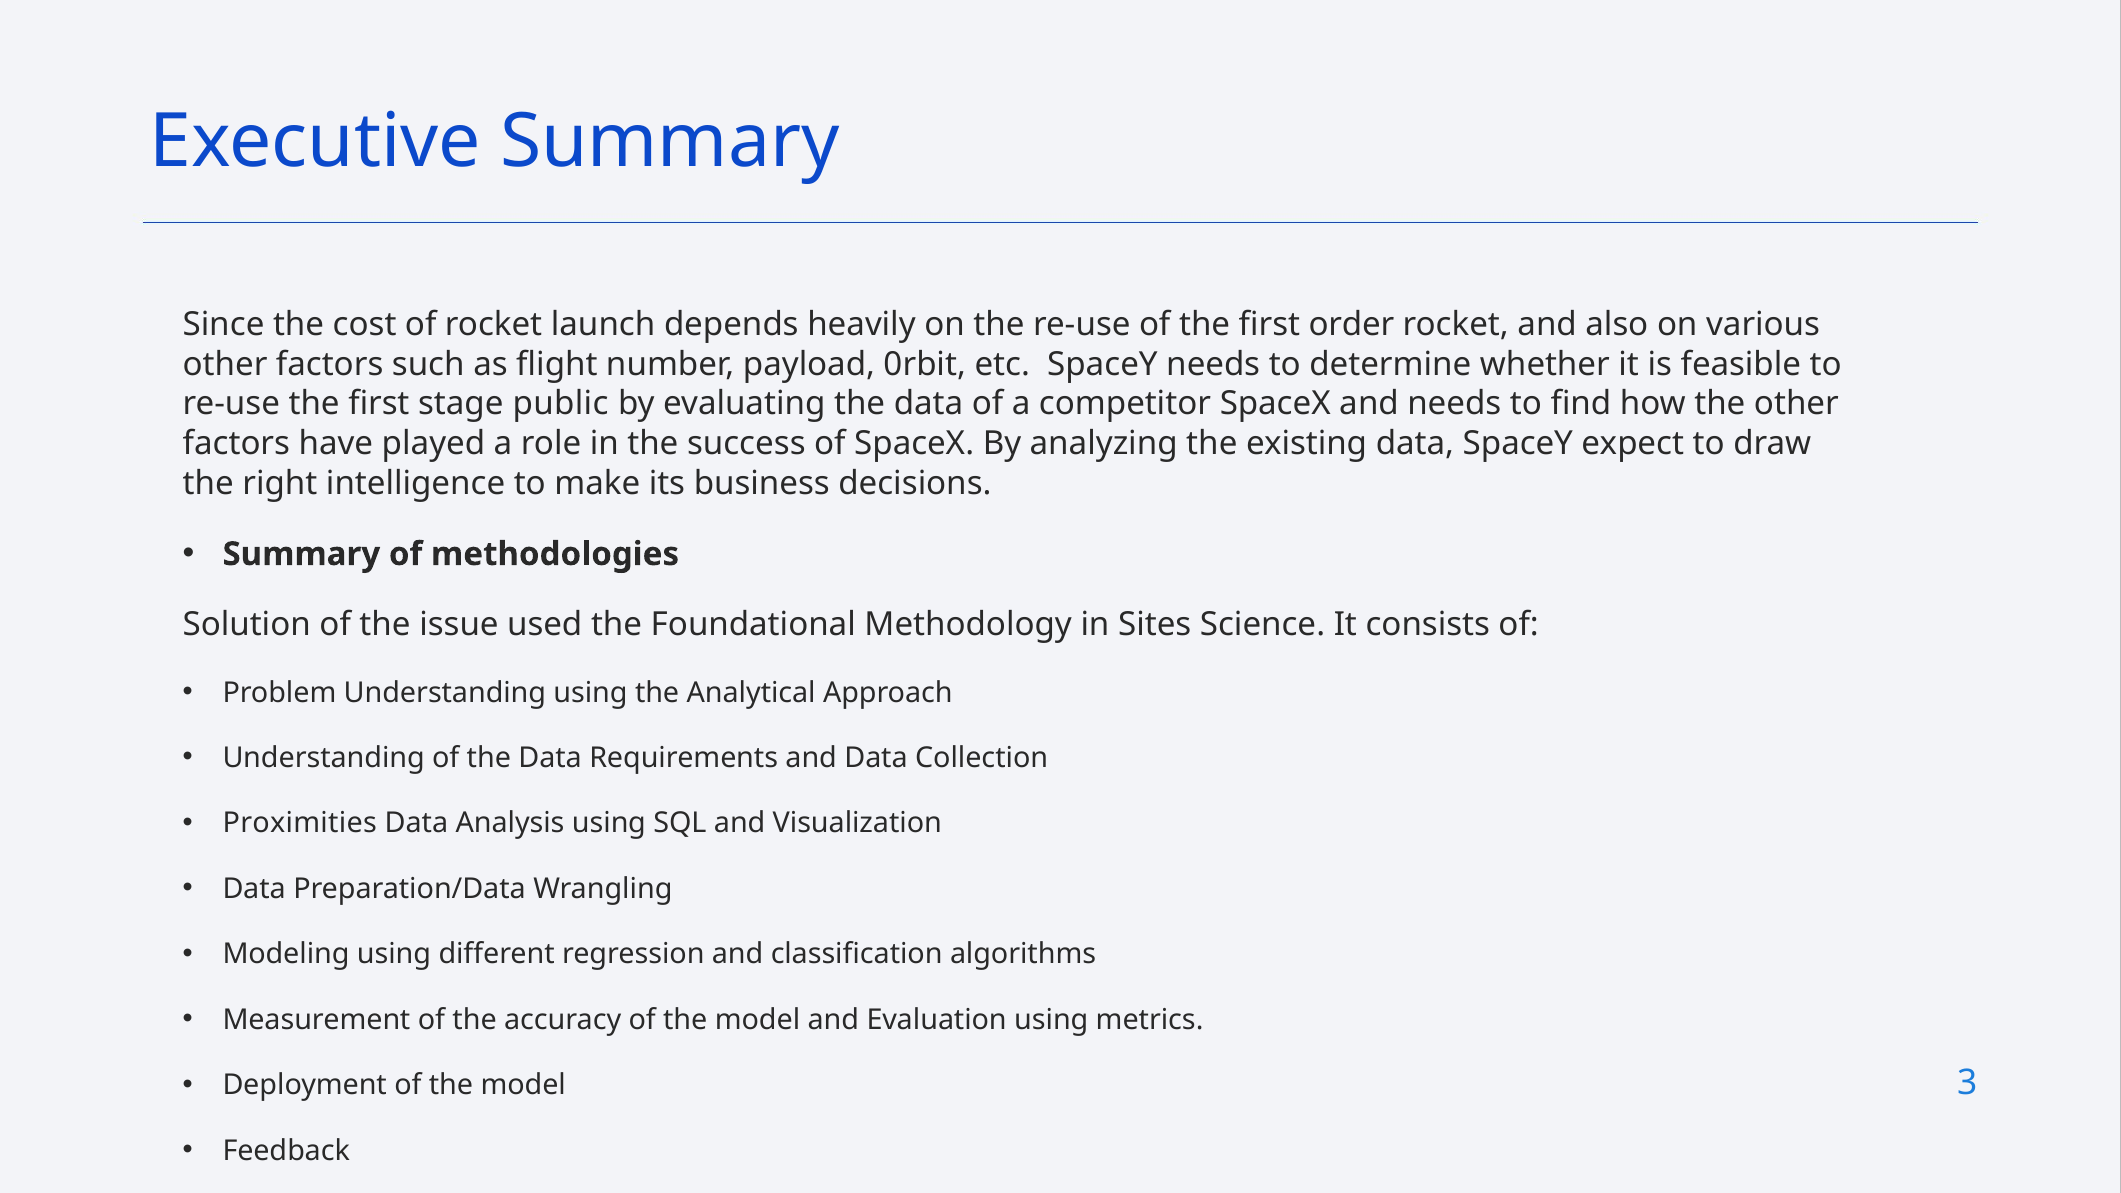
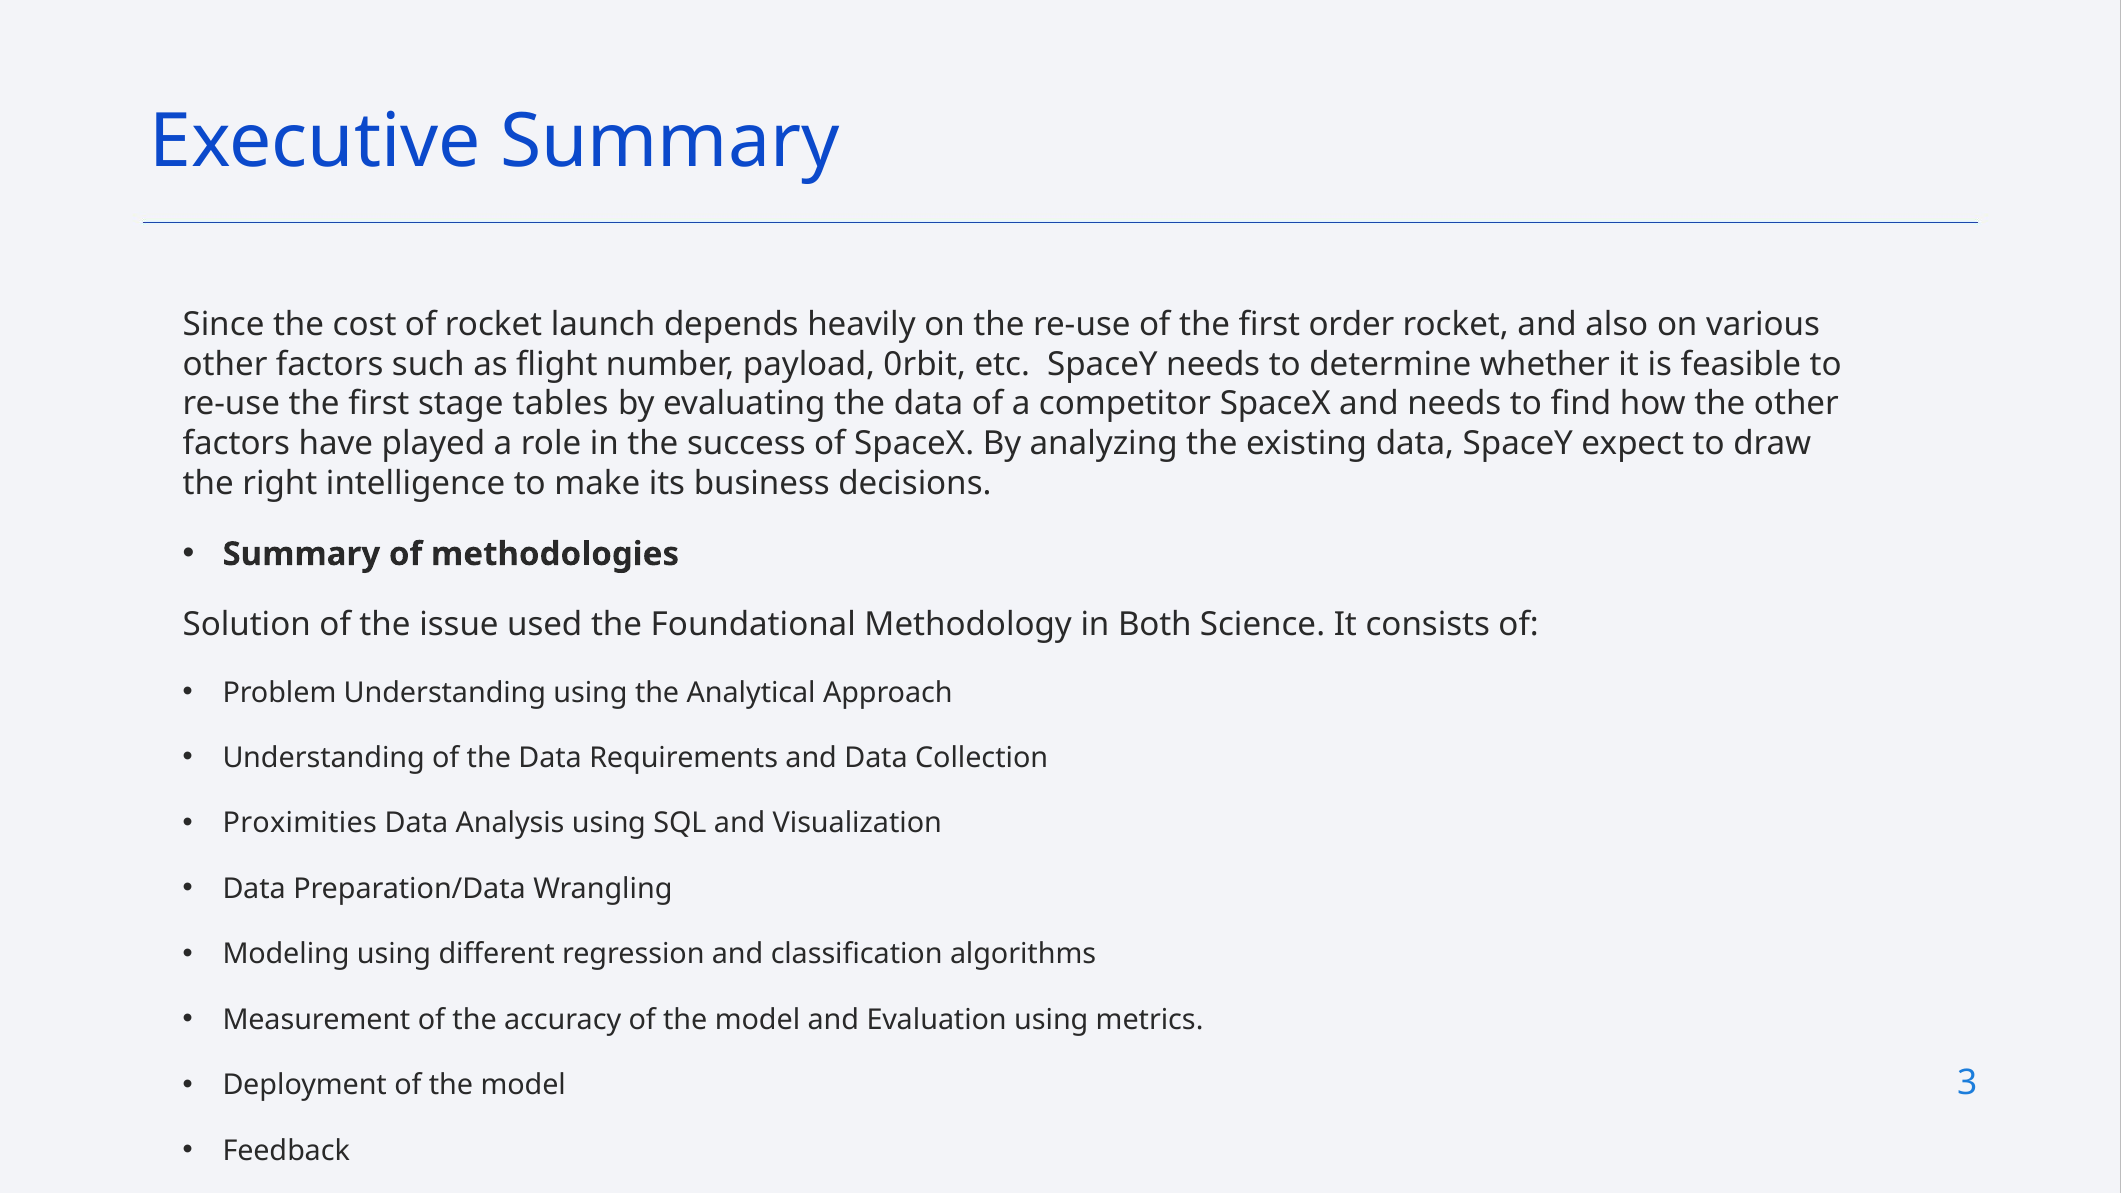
public: public -> tables
Sites: Sites -> Both
